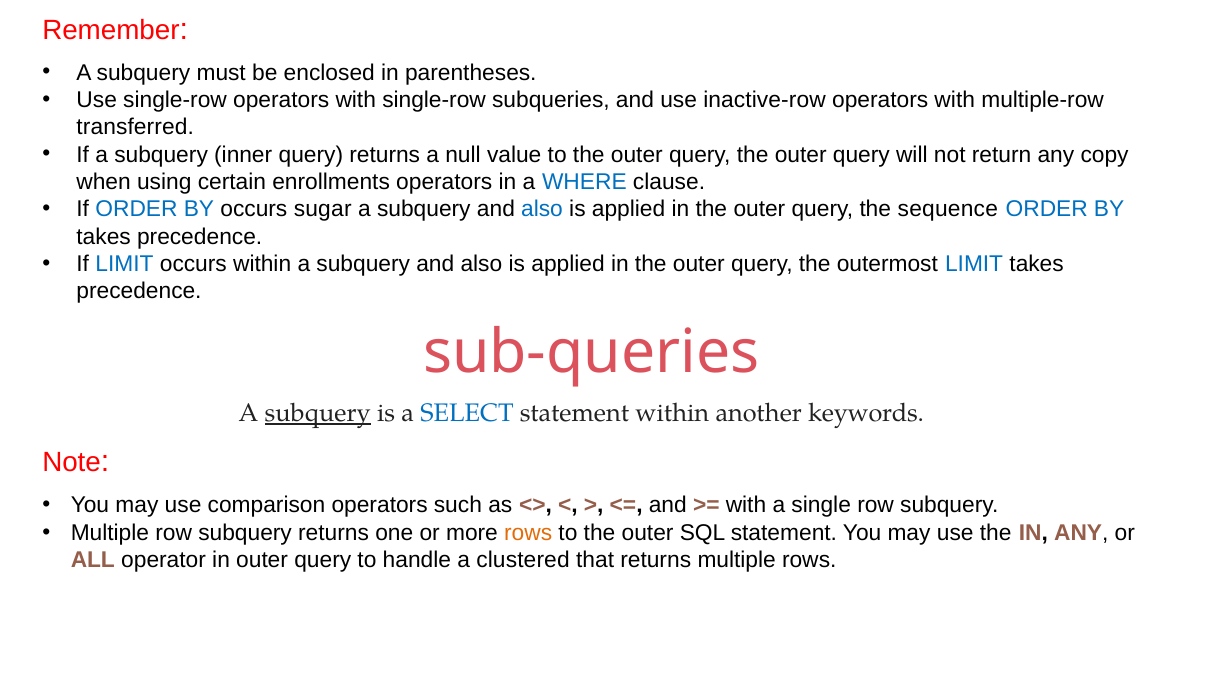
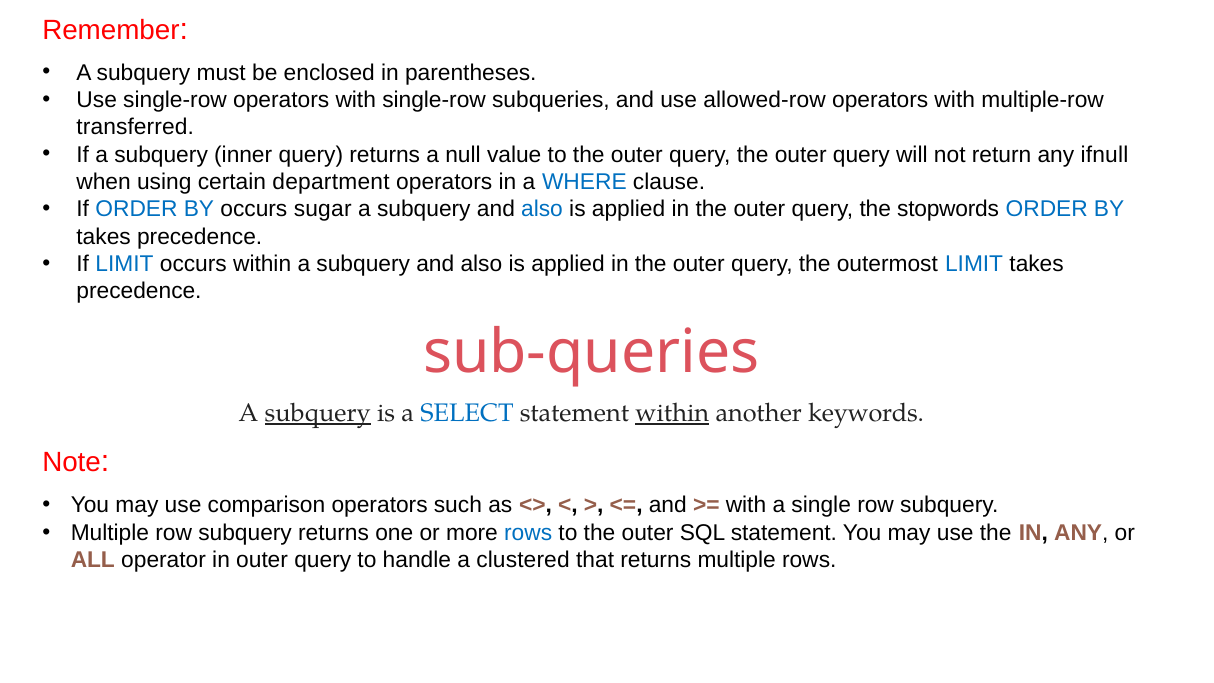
inactive-row: inactive-row -> allowed-row
copy: copy -> ifnull
enrollments: enrollments -> department
sequence: sequence -> stopwords
within at (672, 413) underline: none -> present
rows at (528, 533) colour: orange -> blue
